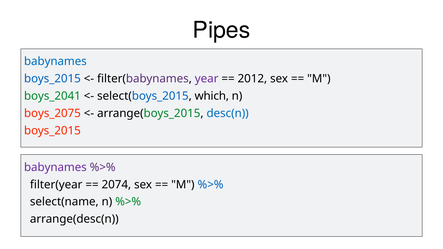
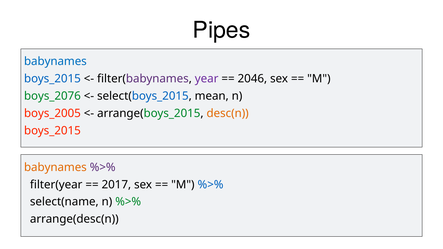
2012: 2012 -> 2046
boys_2041: boys_2041 -> boys_2076
which: which -> mean
boys_2075: boys_2075 -> boys_2005
desc(n colour: blue -> orange
babynames at (55, 167) colour: purple -> orange
2074: 2074 -> 2017
